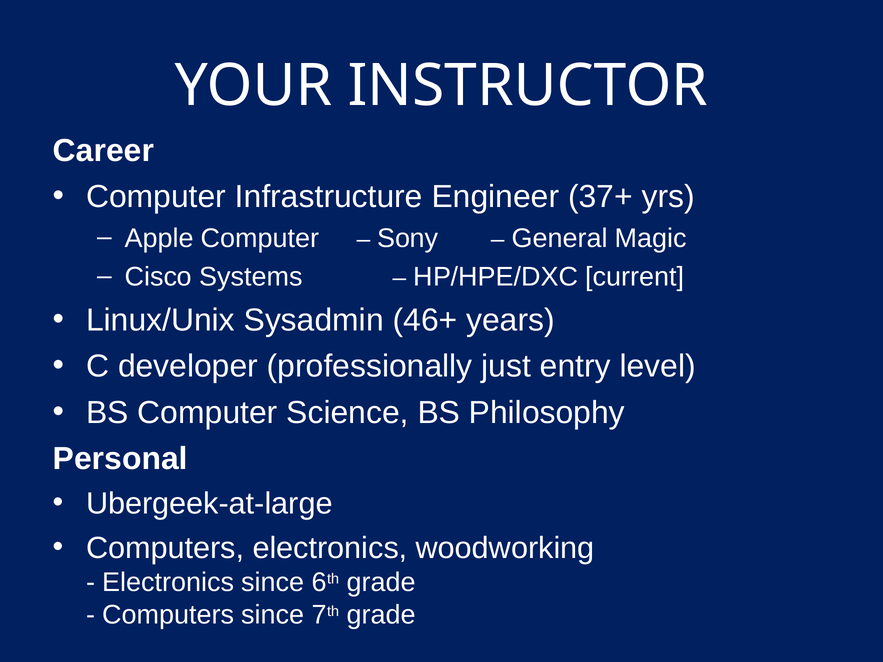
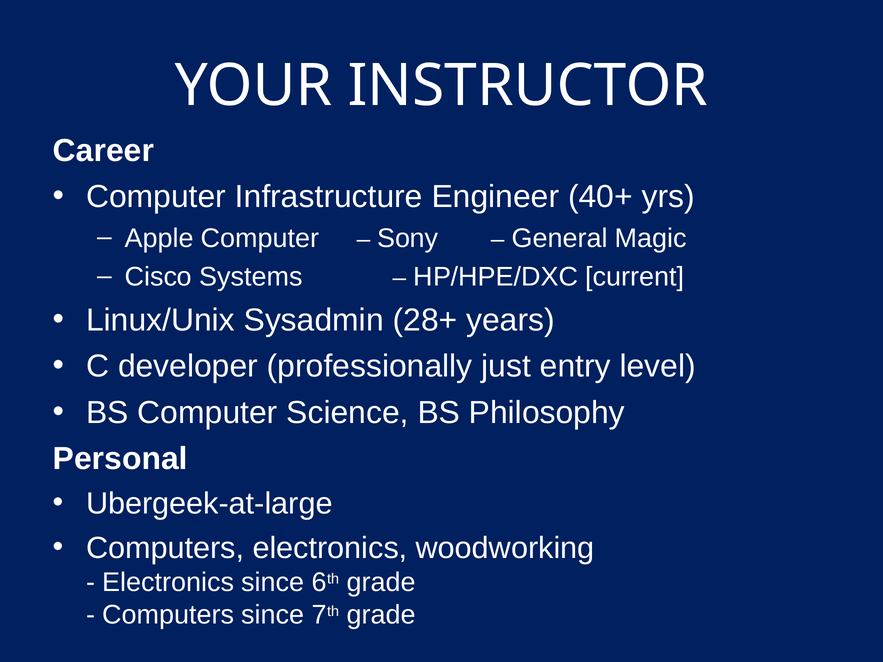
37+: 37+ -> 40+
46+: 46+ -> 28+
